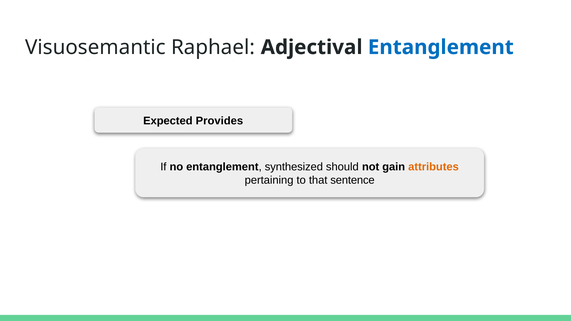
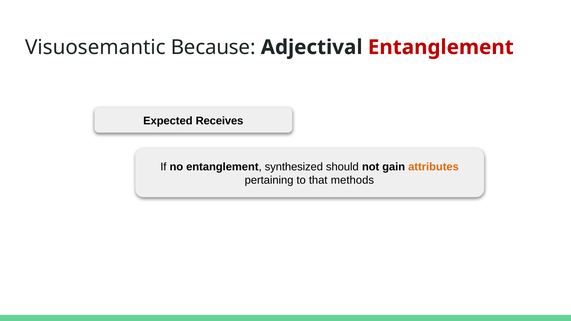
Raphael: Raphael -> Because
Entanglement at (441, 47) colour: blue -> red
Provides: Provides -> Receives
sentence: sentence -> methods
